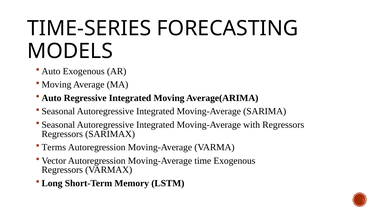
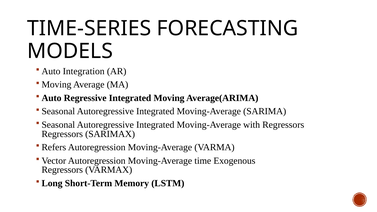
Auto Exogenous: Exogenous -> Integration
Terms: Terms -> Refers
